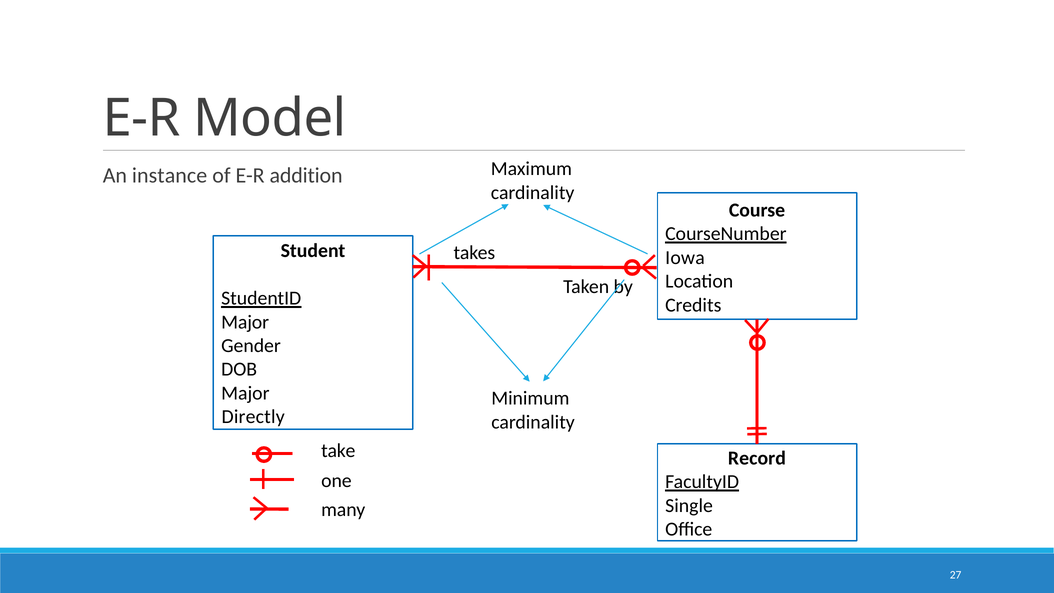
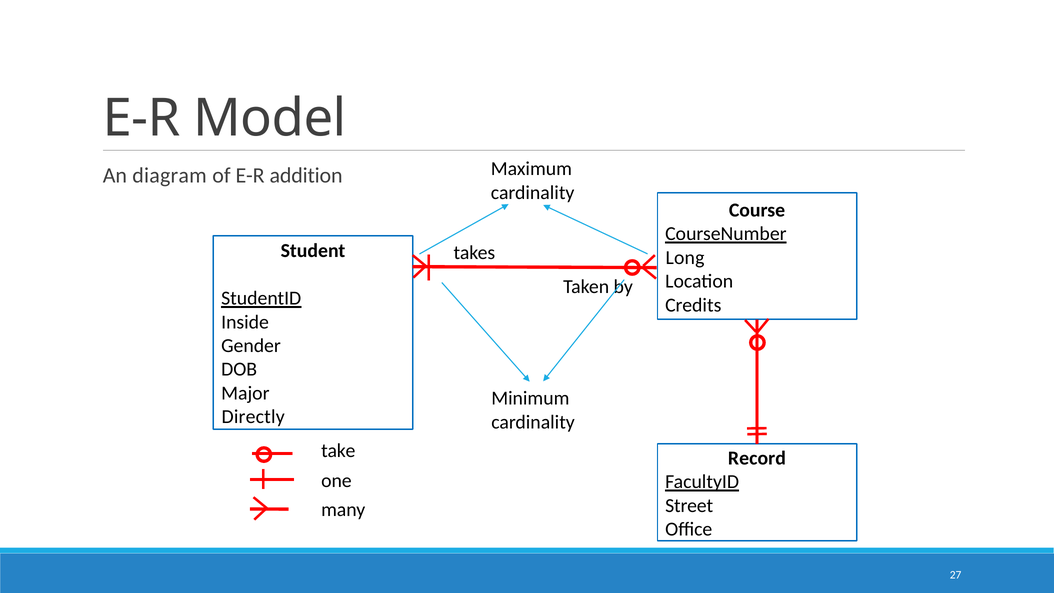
instance: instance -> diagram
Iowa: Iowa -> Long
Major at (245, 322): Major -> Inside
Single: Single -> Street
